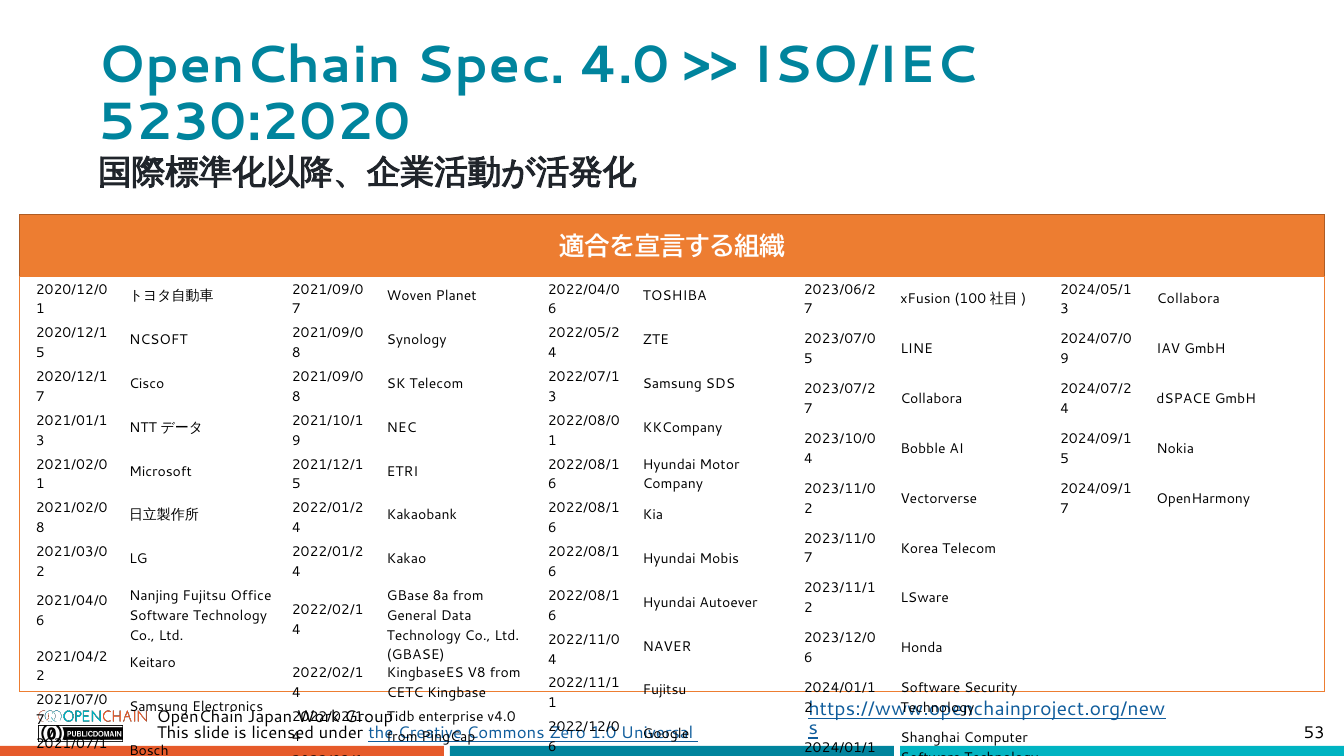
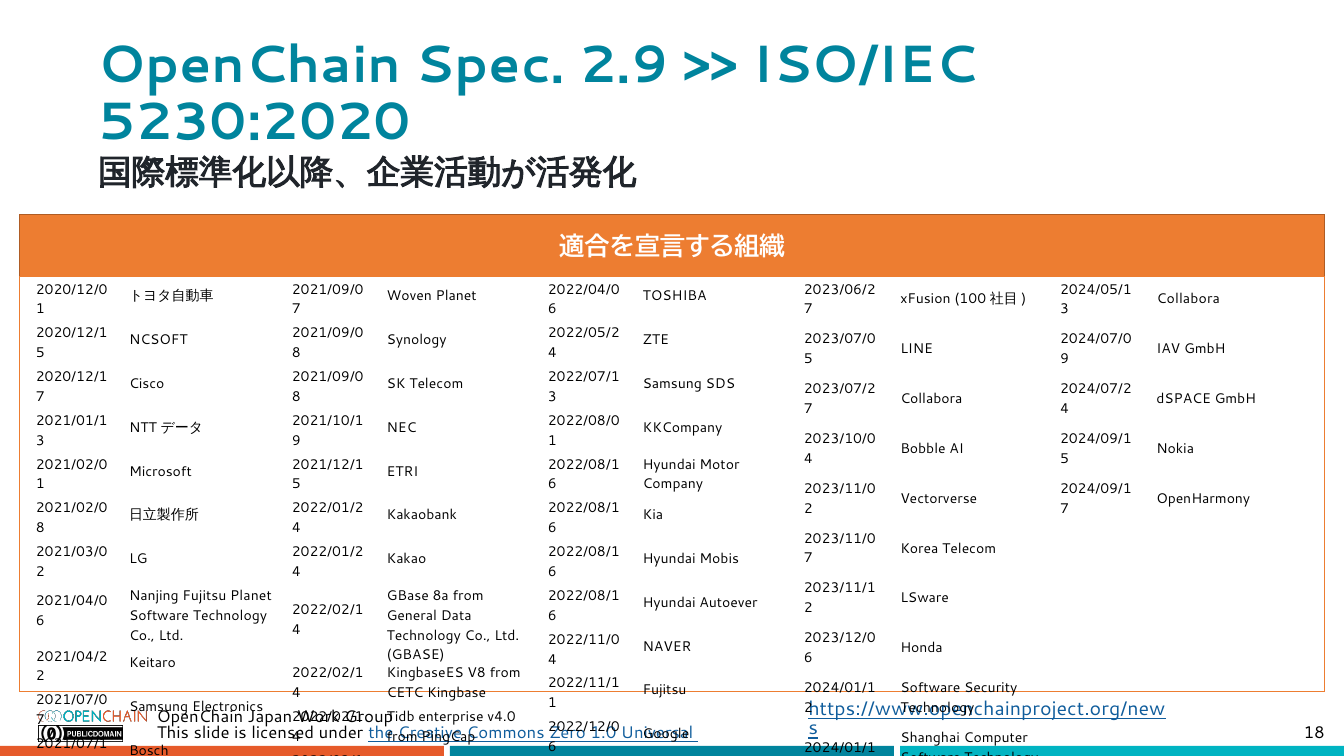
4.0: 4.0 -> 2.9
Fujitsu Office: Office -> Planet
53: 53 -> 18
